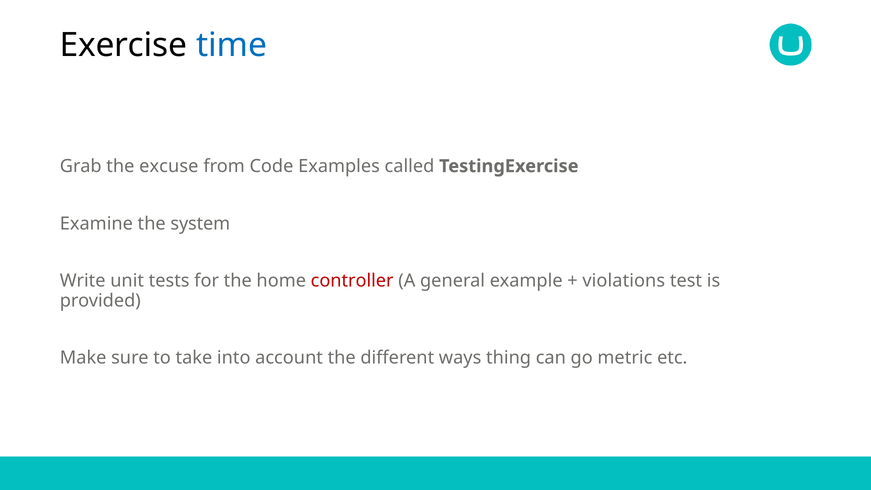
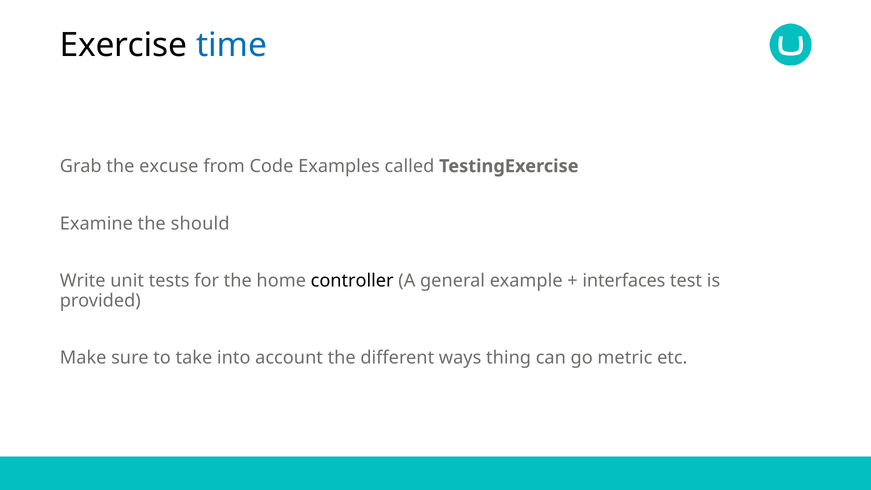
system: system -> should
controller colour: red -> black
violations: violations -> interfaces
